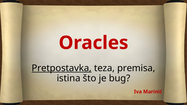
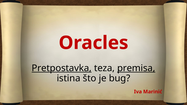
premisa underline: none -> present
